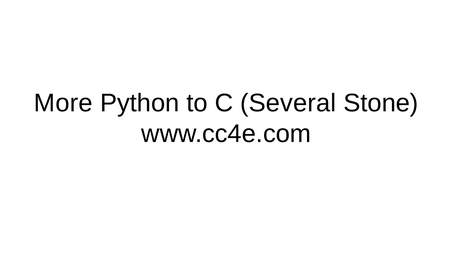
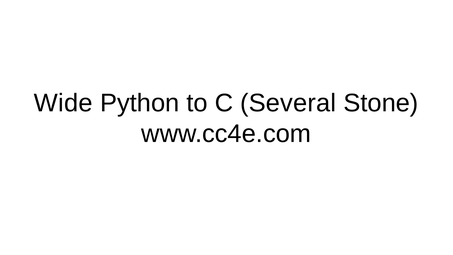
More: More -> Wide
